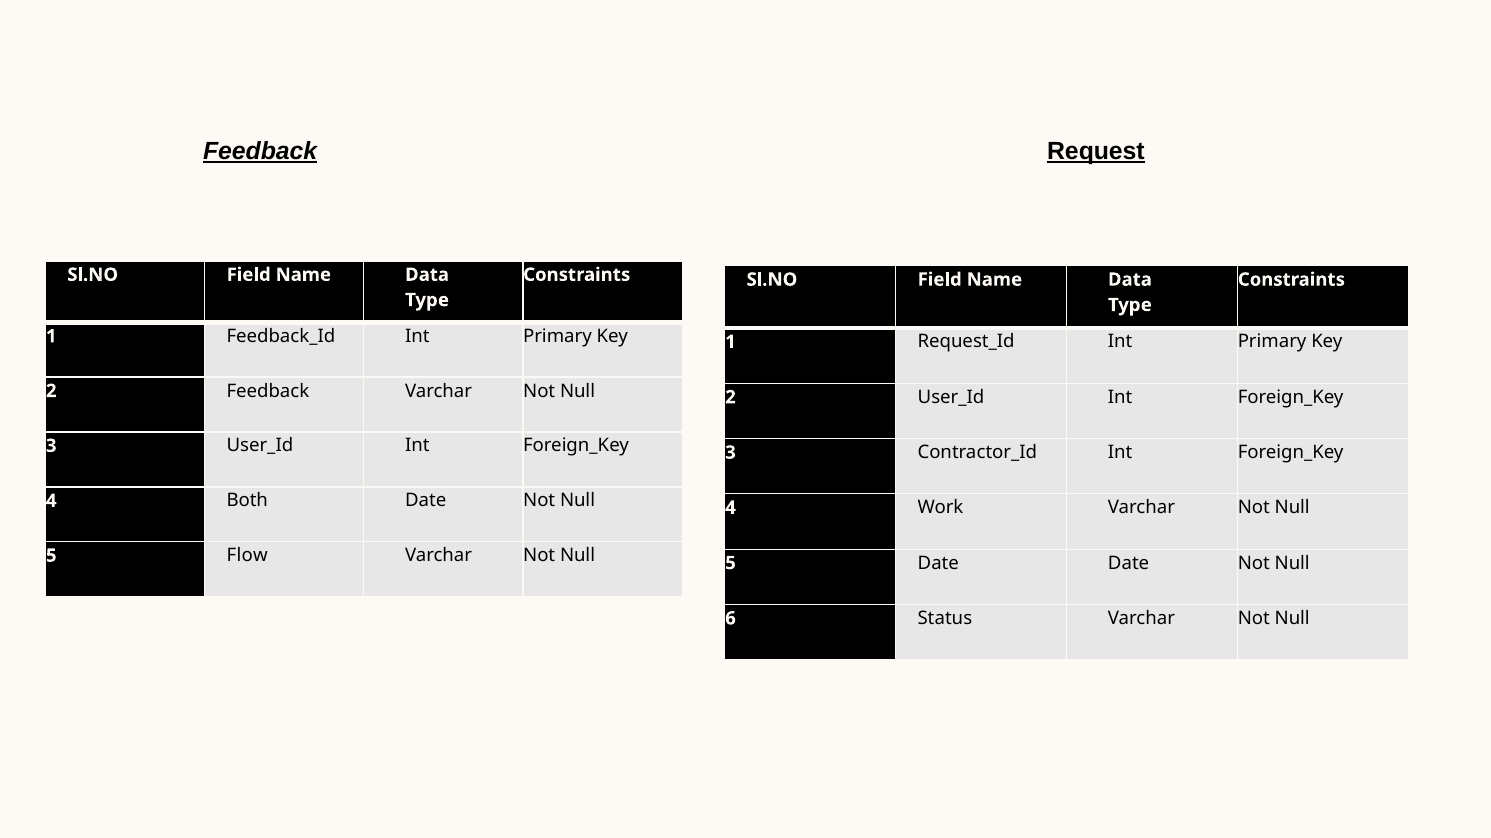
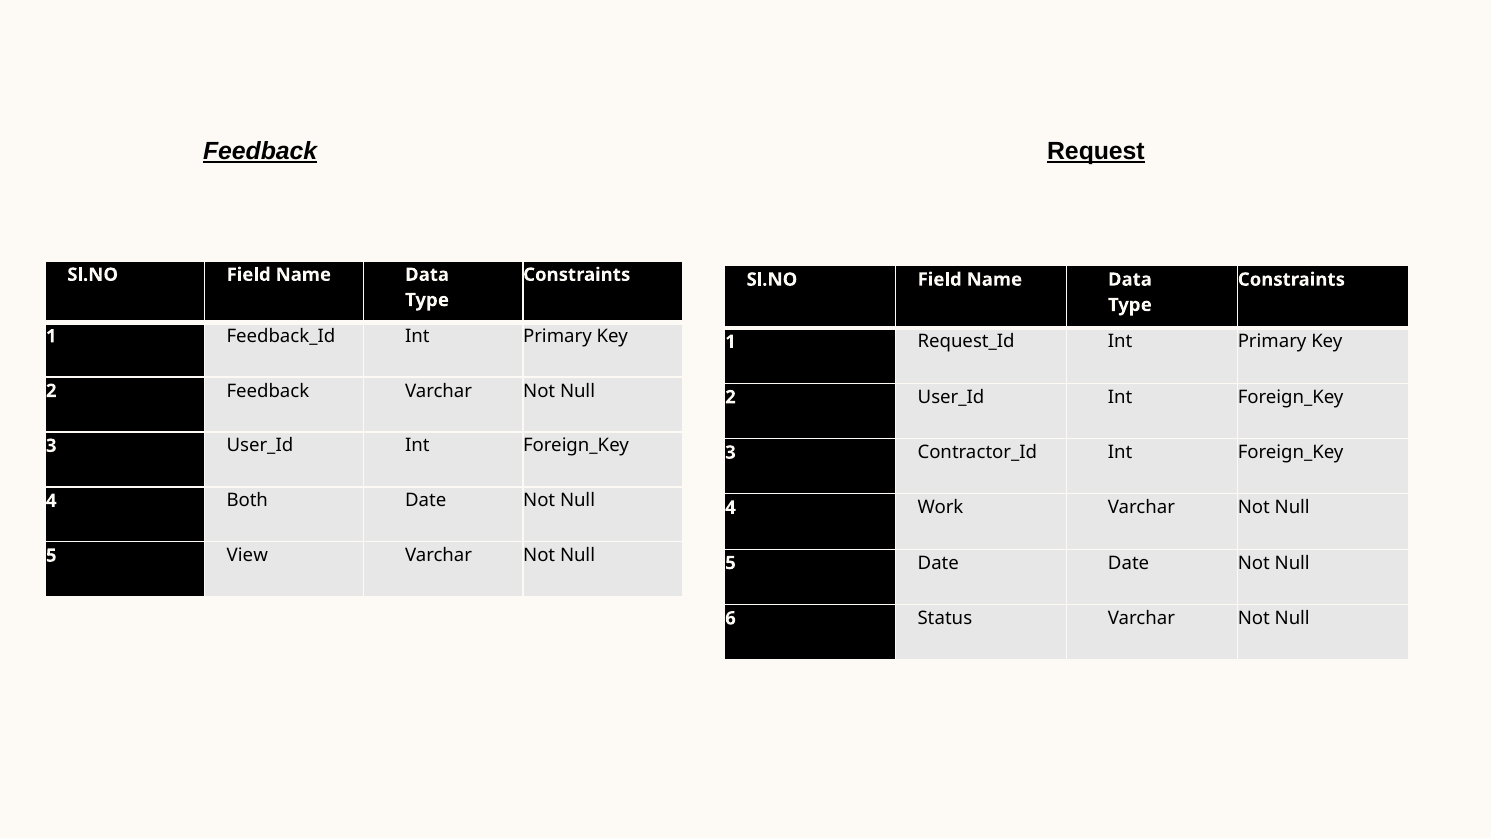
Flow: Flow -> View
